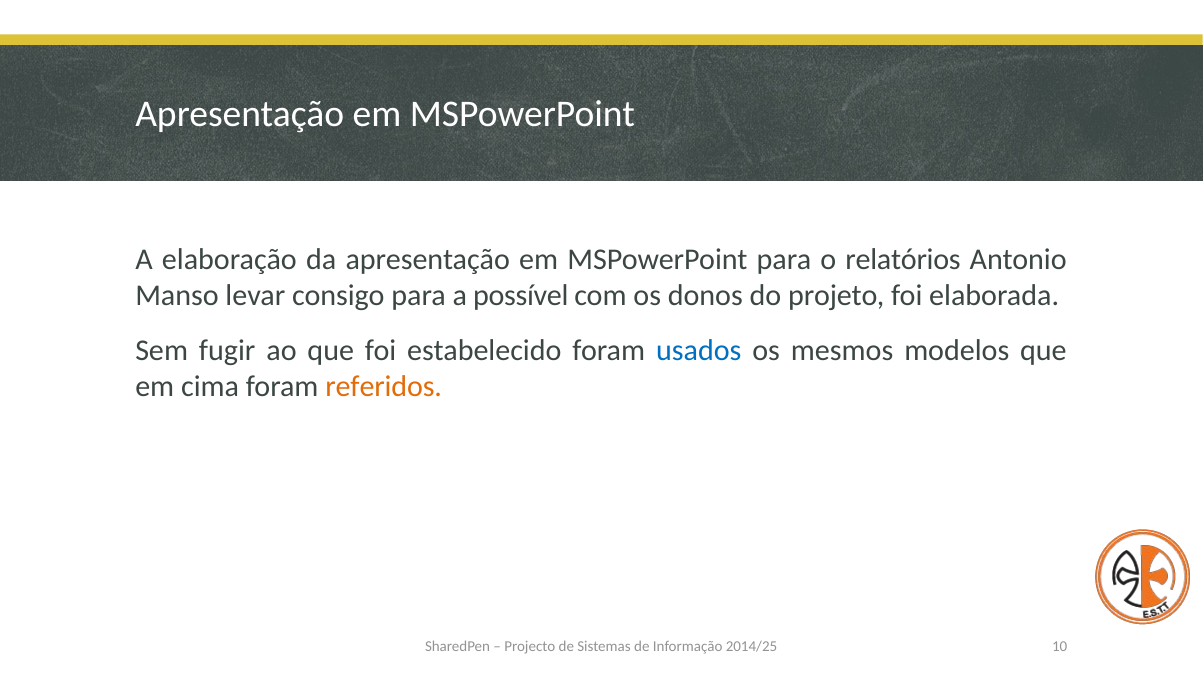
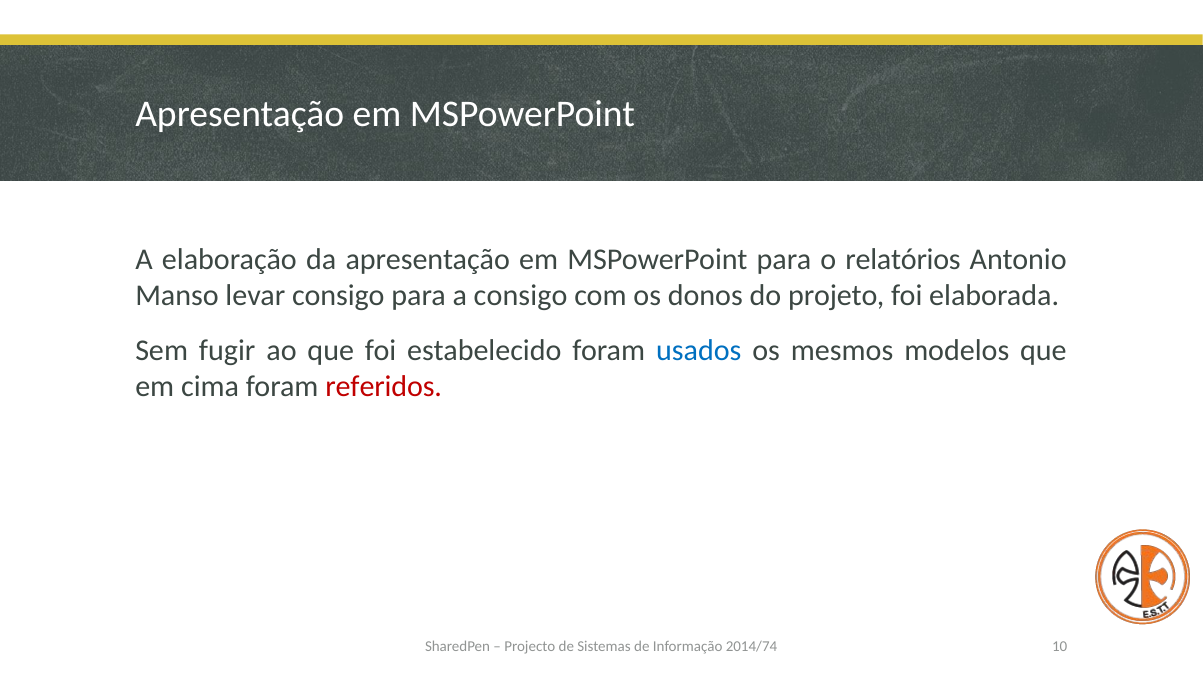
a possível: possível -> consigo
referidos colour: orange -> red
2014/25: 2014/25 -> 2014/74
